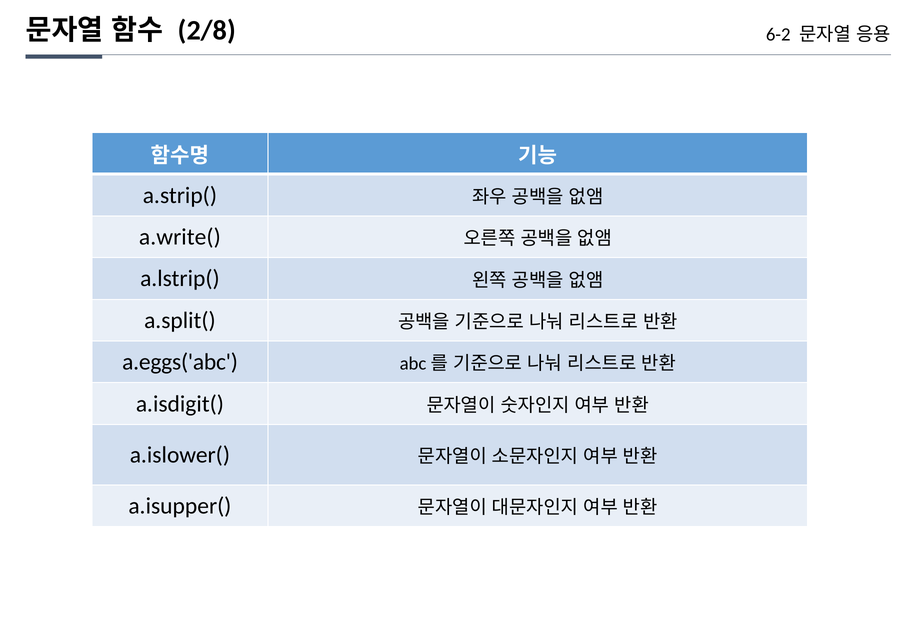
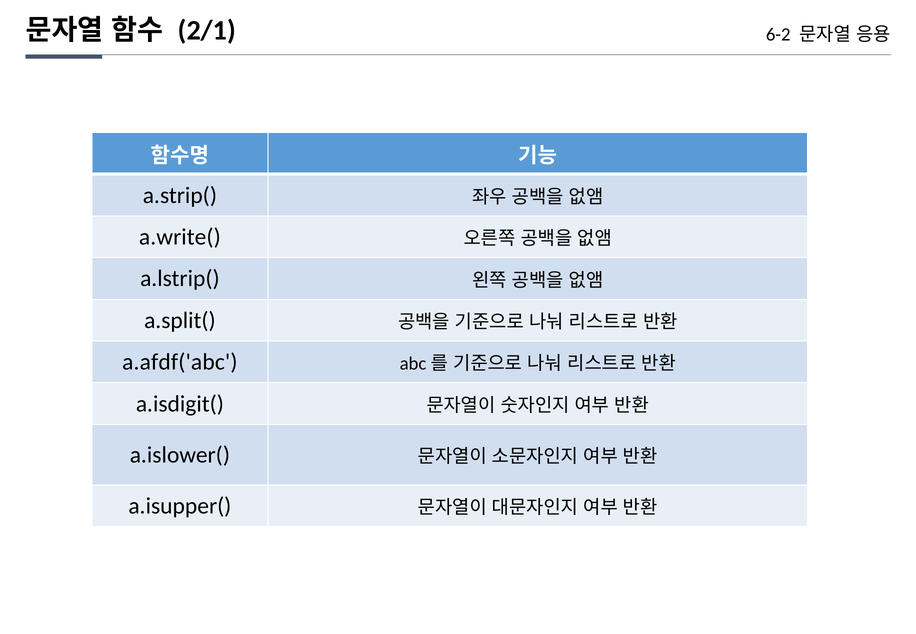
2/8: 2/8 -> 2/1
a.eggs('abc: a.eggs('abc -> a.afdf('abc
